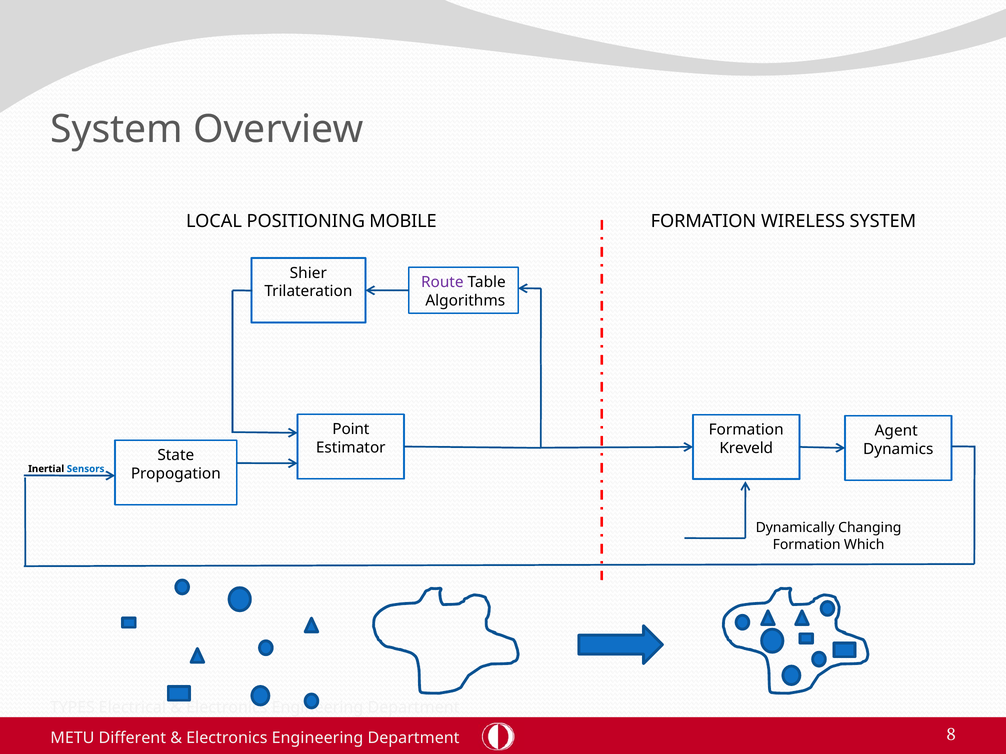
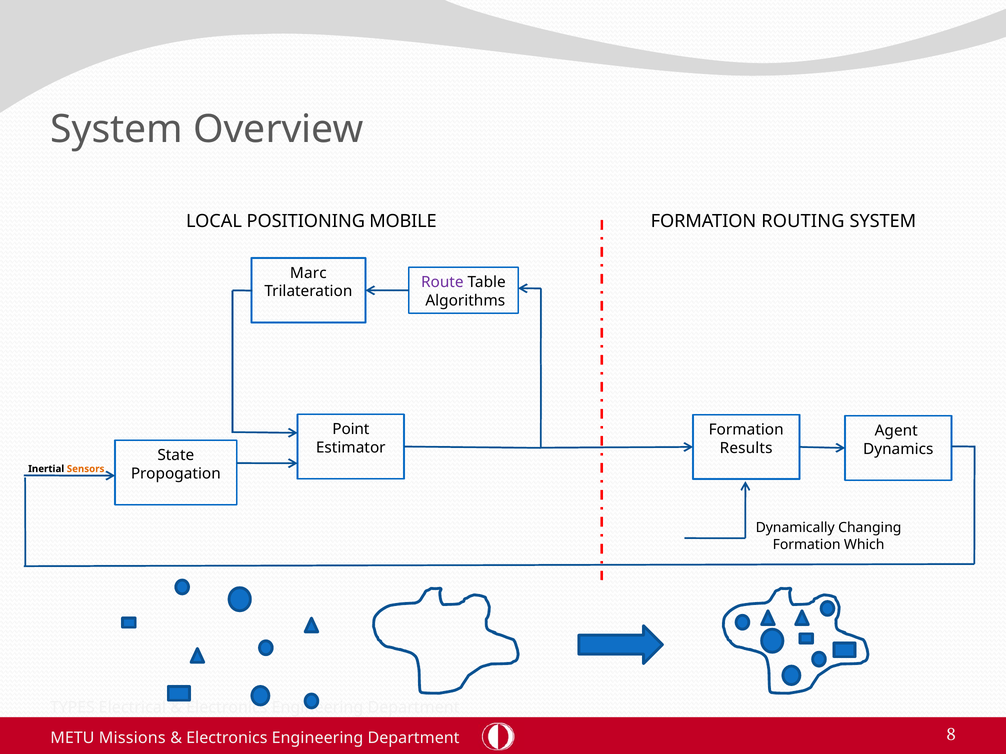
WIRELESS: WIRELESS -> ROUTING
Shier: Shier -> Marc
Kreveld: Kreveld -> Results
Sensors colour: blue -> orange
Different: Different -> Missions
